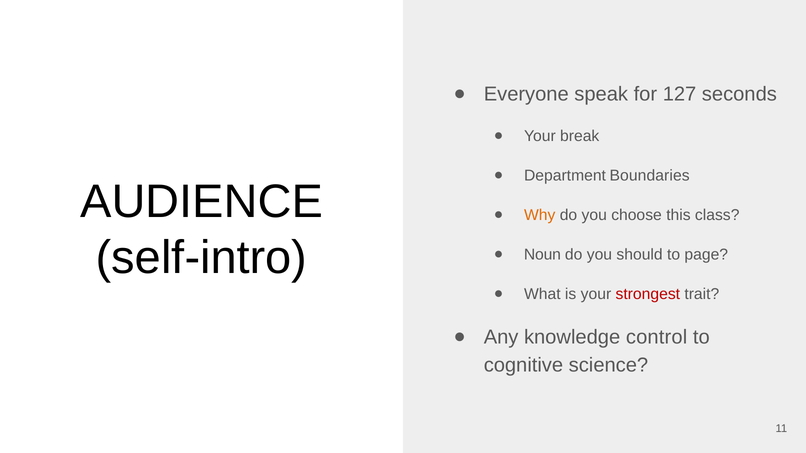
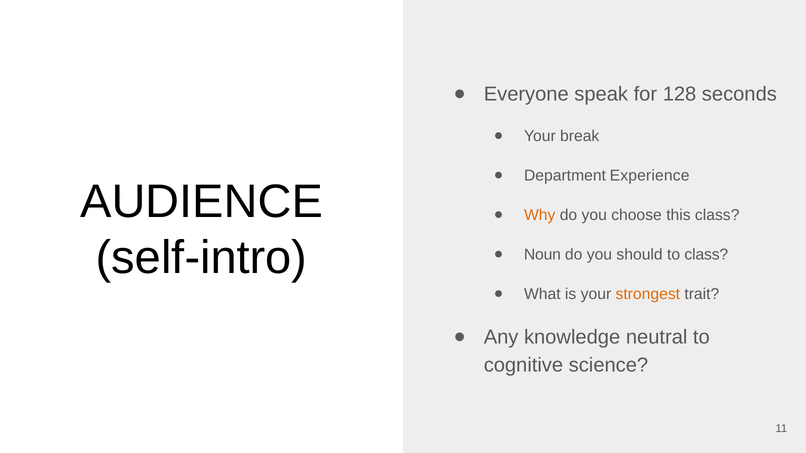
127: 127 -> 128
Boundaries: Boundaries -> Experience
to page: page -> class
strongest colour: red -> orange
control: control -> neutral
